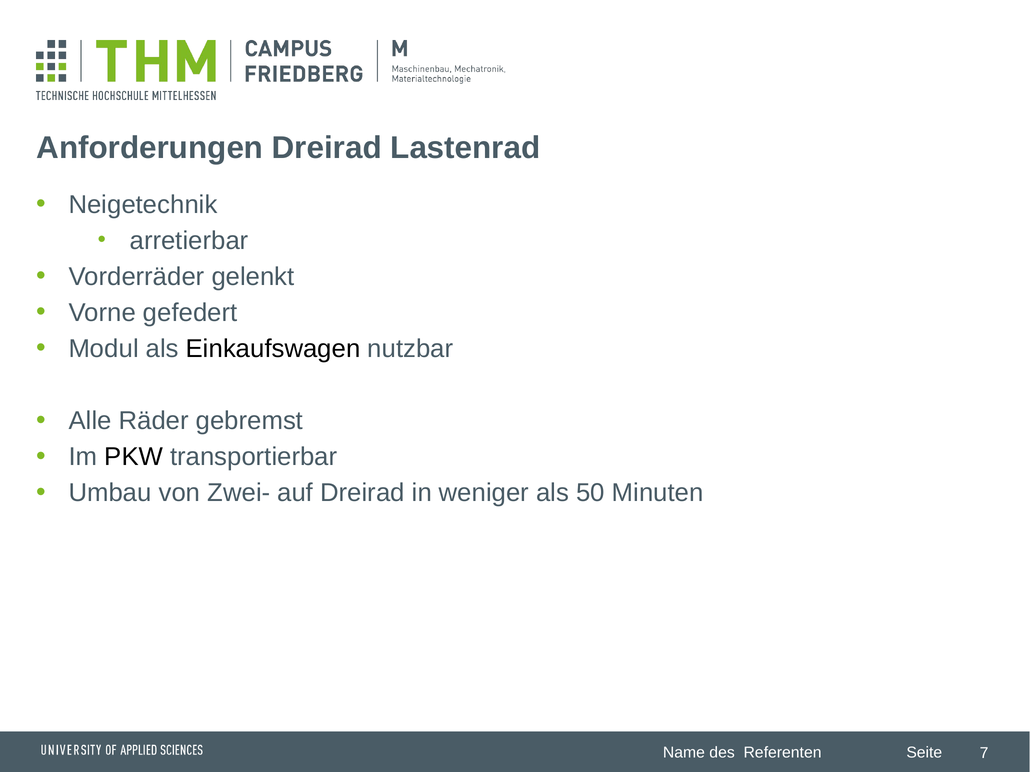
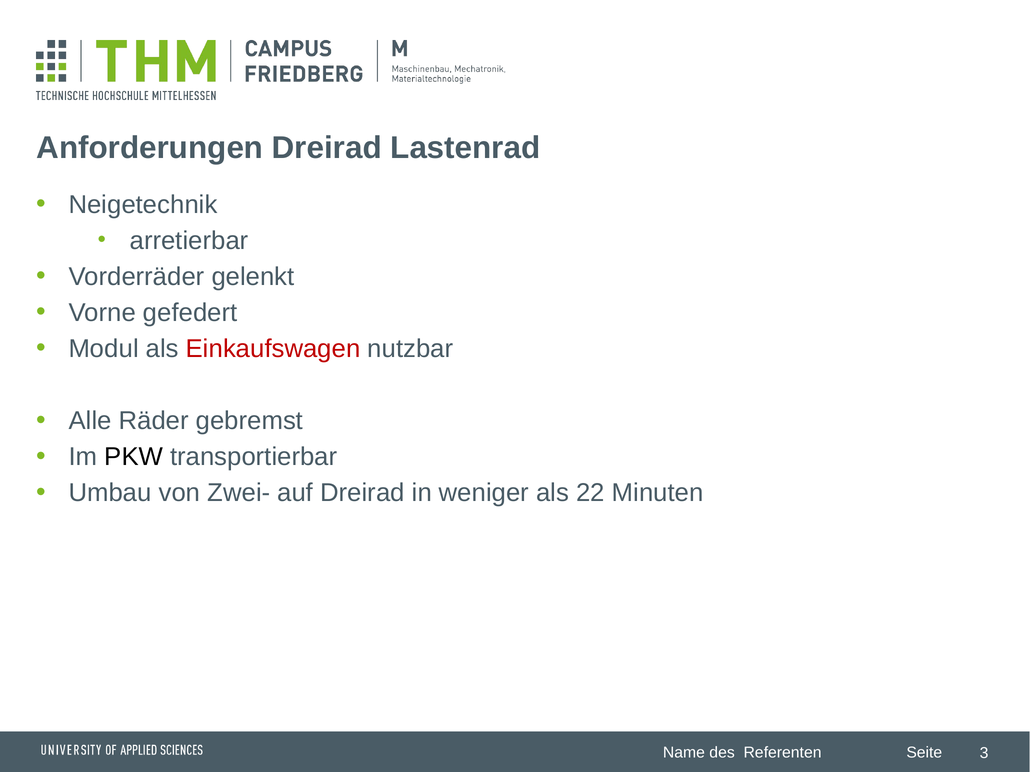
Einkaufswagen colour: black -> red
50: 50 -> 22
7: 7 -> 3
